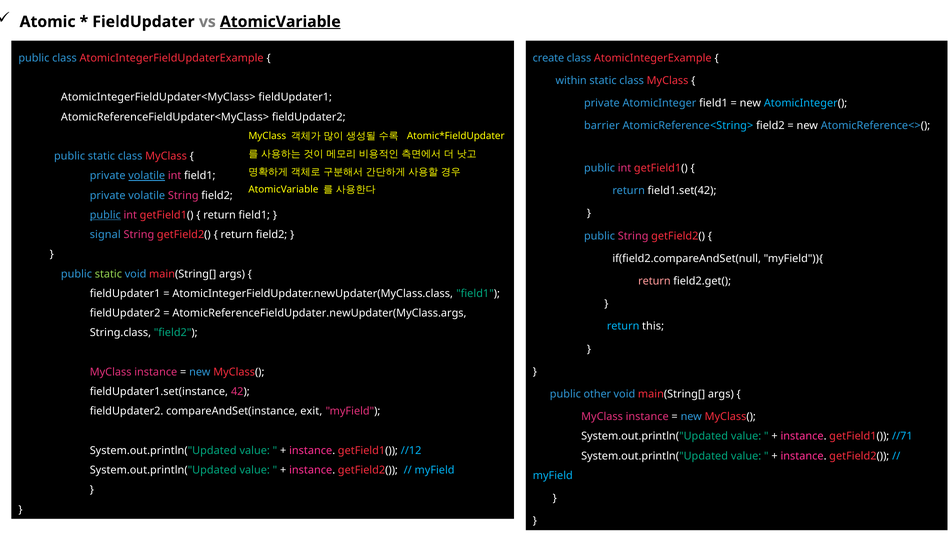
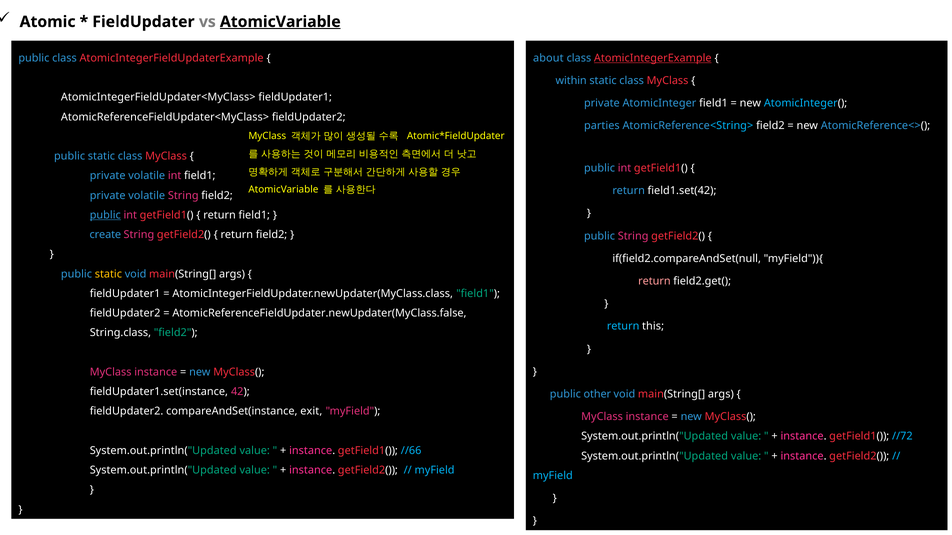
create: create -> about
AtomicIntegerExample underline: none -> present
barrier: barrier -> parties
volatile at (147, 176) underline: present -> none
signal: signal -> create
static at (108, 274) colour: light green -> yellow
AtomicReferenceFieldUpdater.newUpdater(MyClass.args: AtomicReferenceFieldUpdater.newUpdater(MyClass.args -> AtomicReferenceFieldUpdater.newUpdater(MyClass.false
//71: //71 -> //72
//12: //12 -> //66
